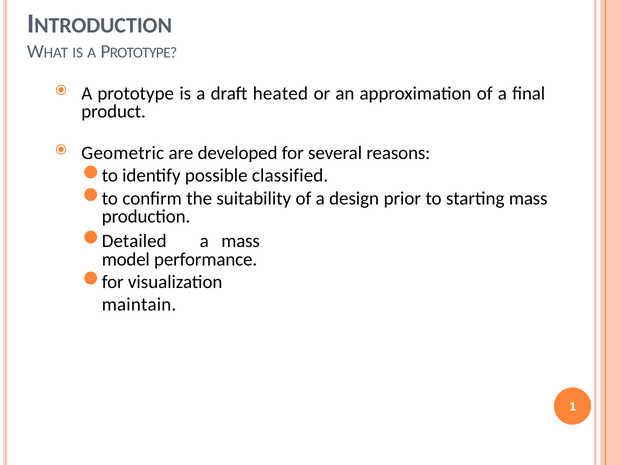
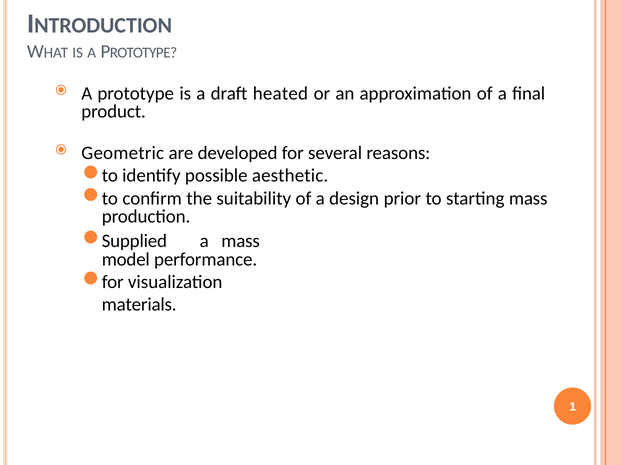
classified: classified -> aesthetic
Detailed: Detailed -> Supplied
maintain: maintain -> materials
